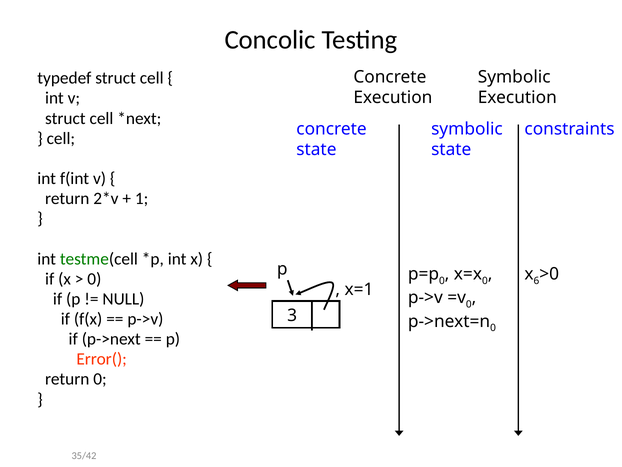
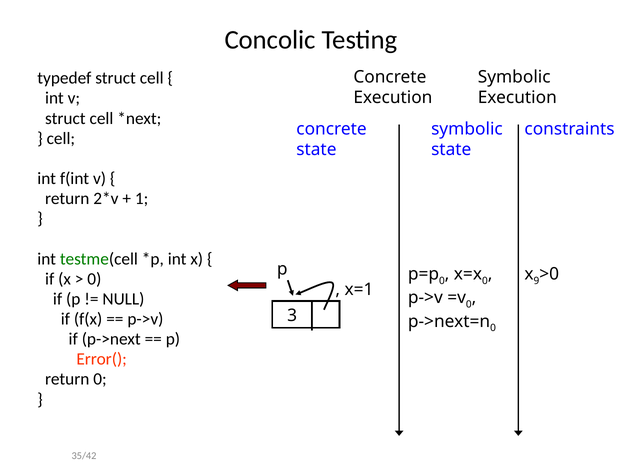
6: 6 -> 9
